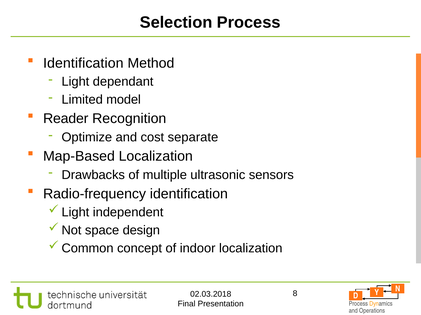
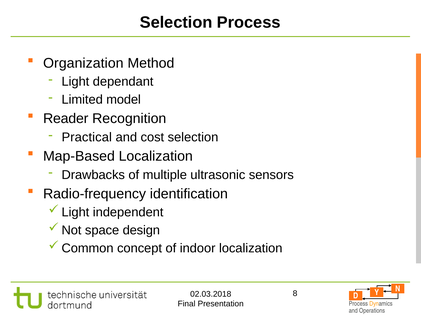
Identification at (83, 63): Identification -> Organization
Optimize: Optimize -> Practical
cost separate: separate -> selection
